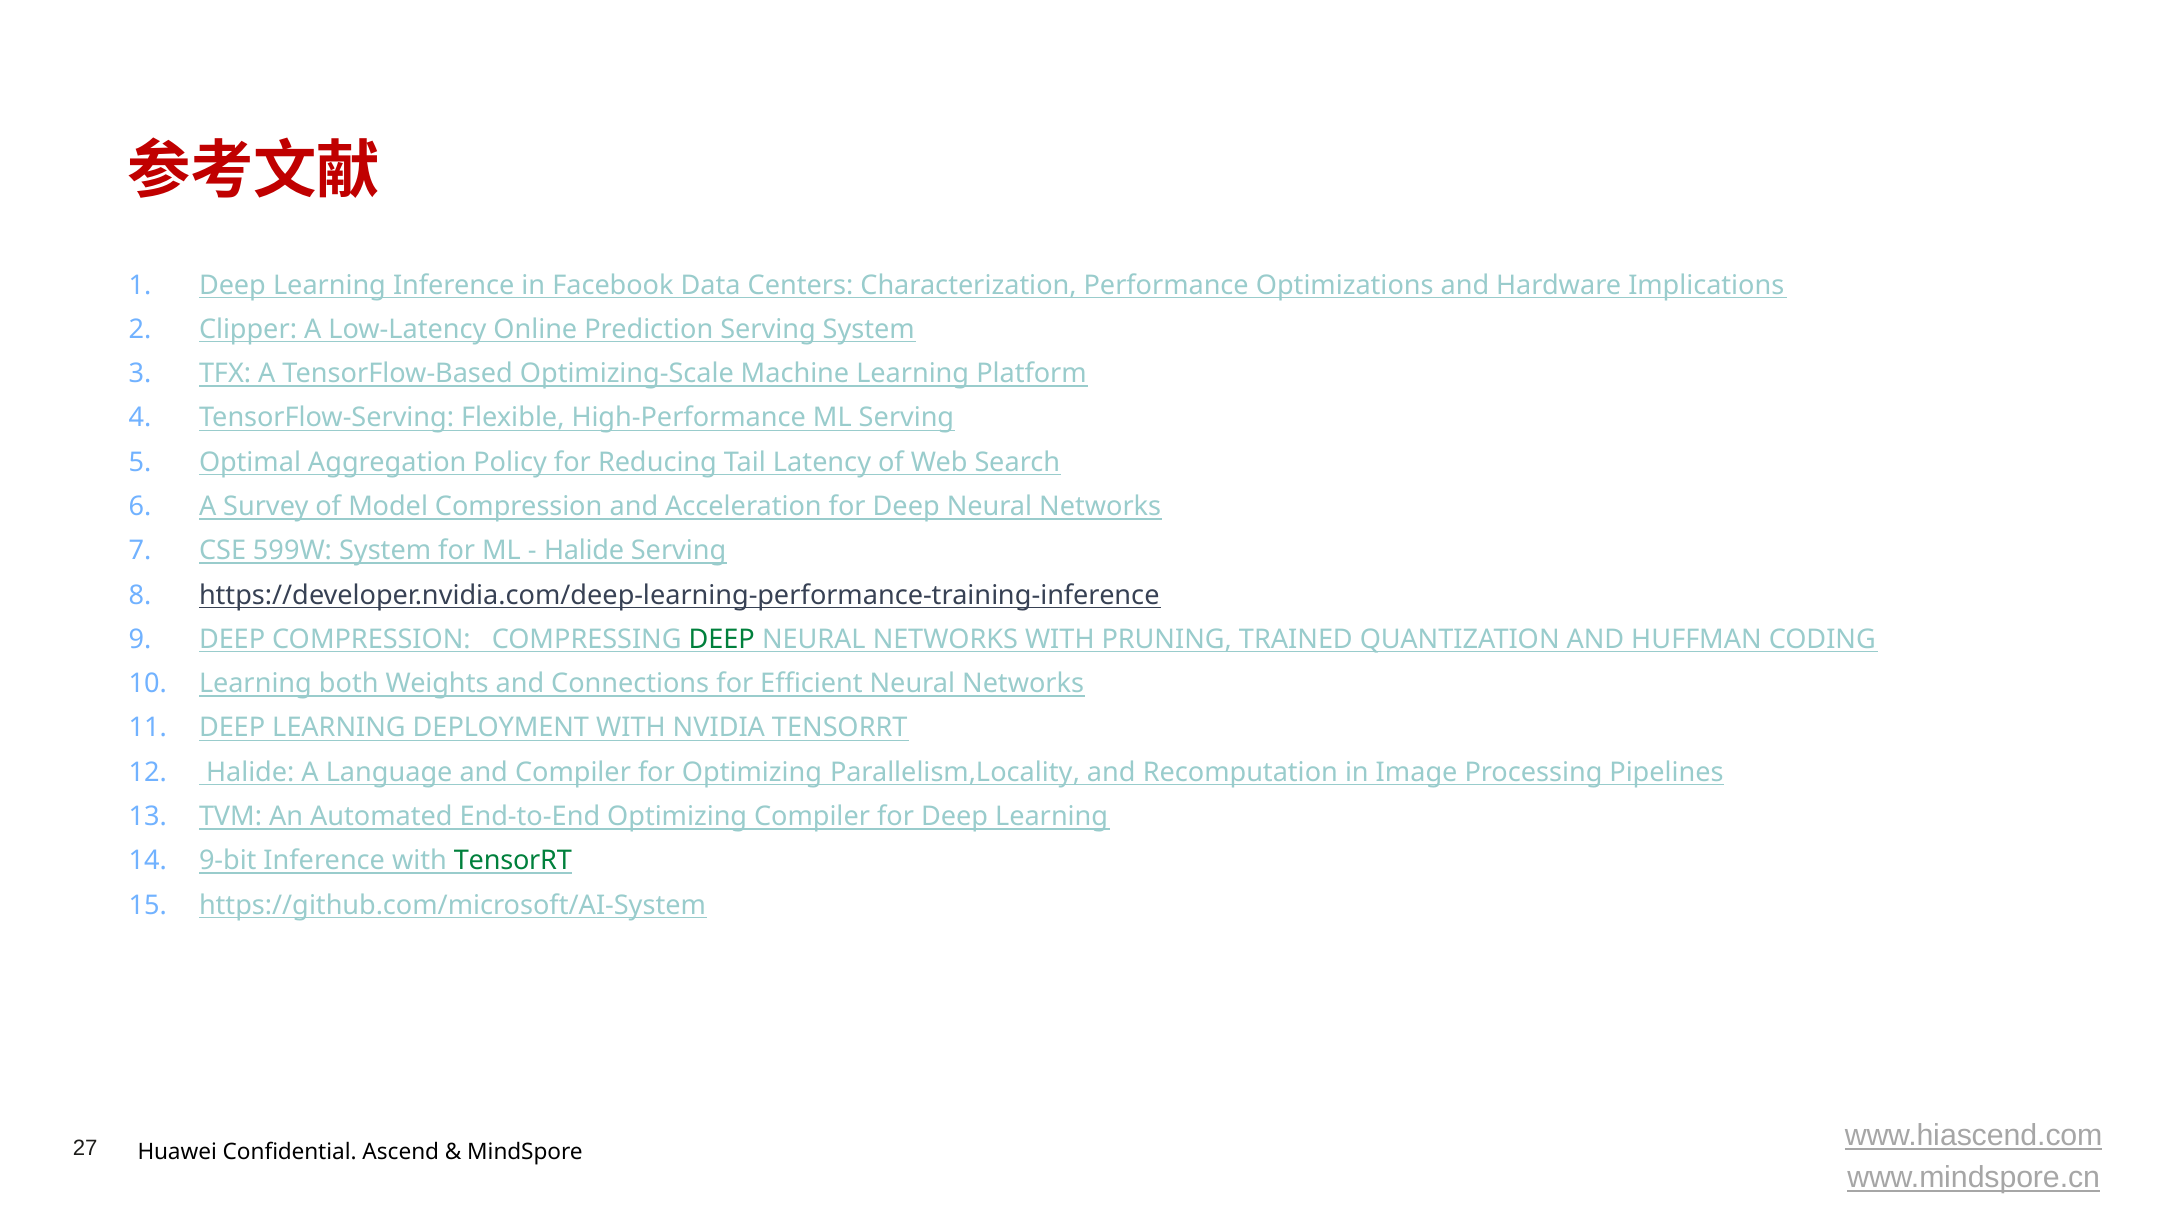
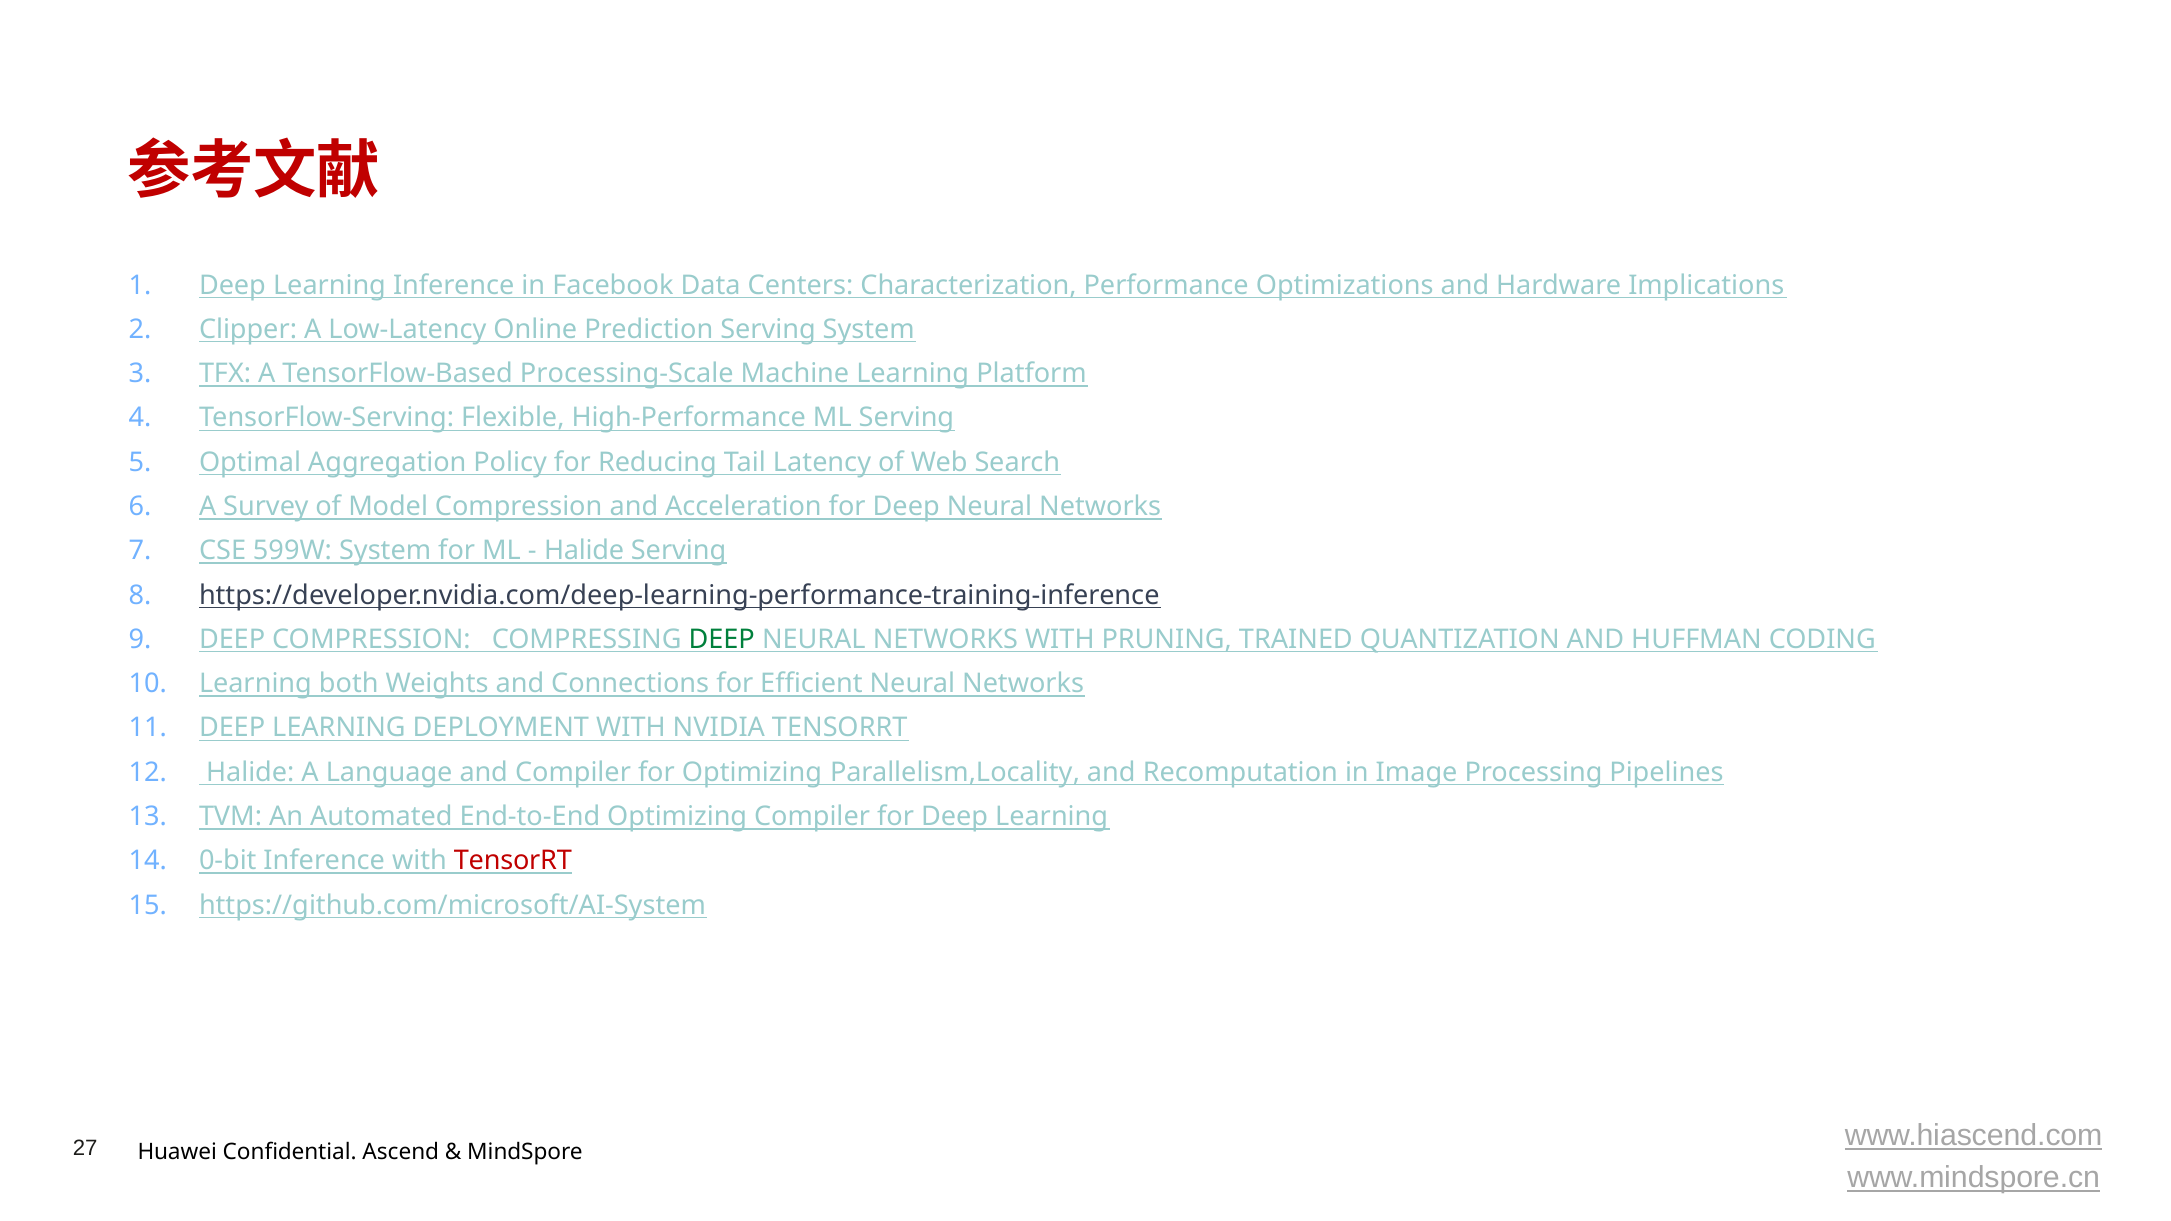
Optimizing-Scale: Optimizing-Scale -> Processing-Scale
9-bit: 9-bit -> 0-bit
TensorRT at (513, 861) colour: green -> red
